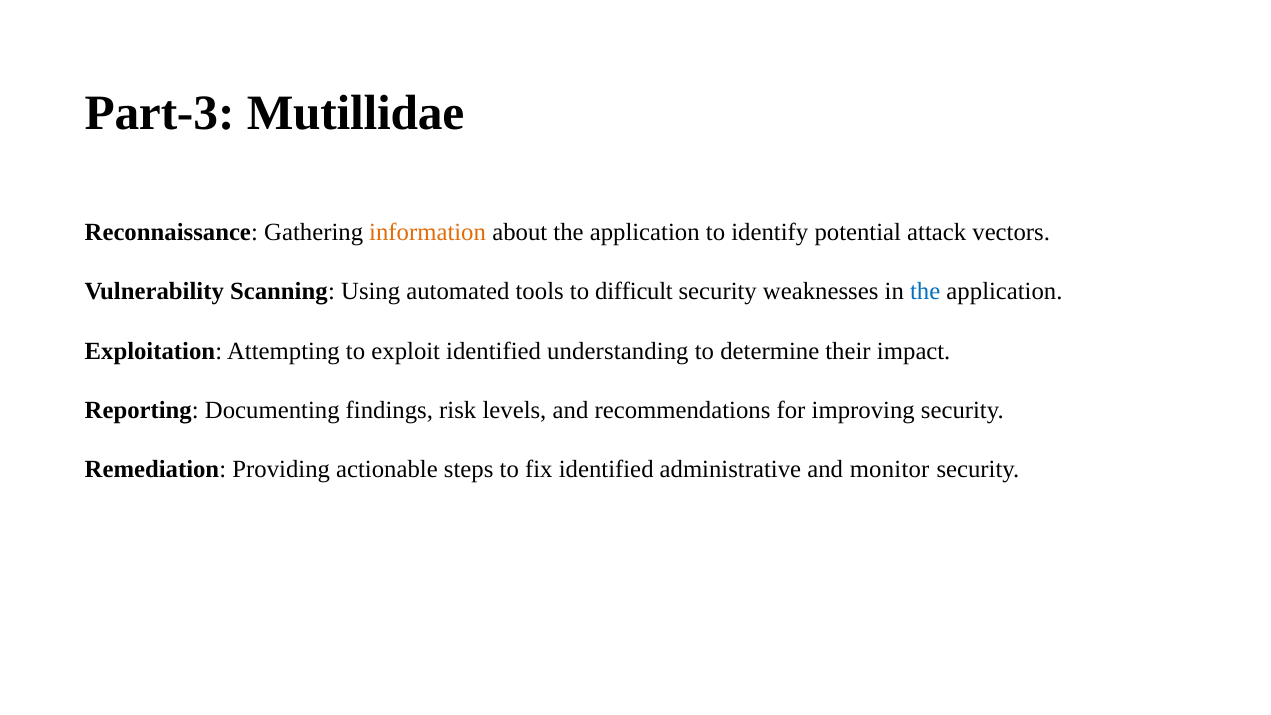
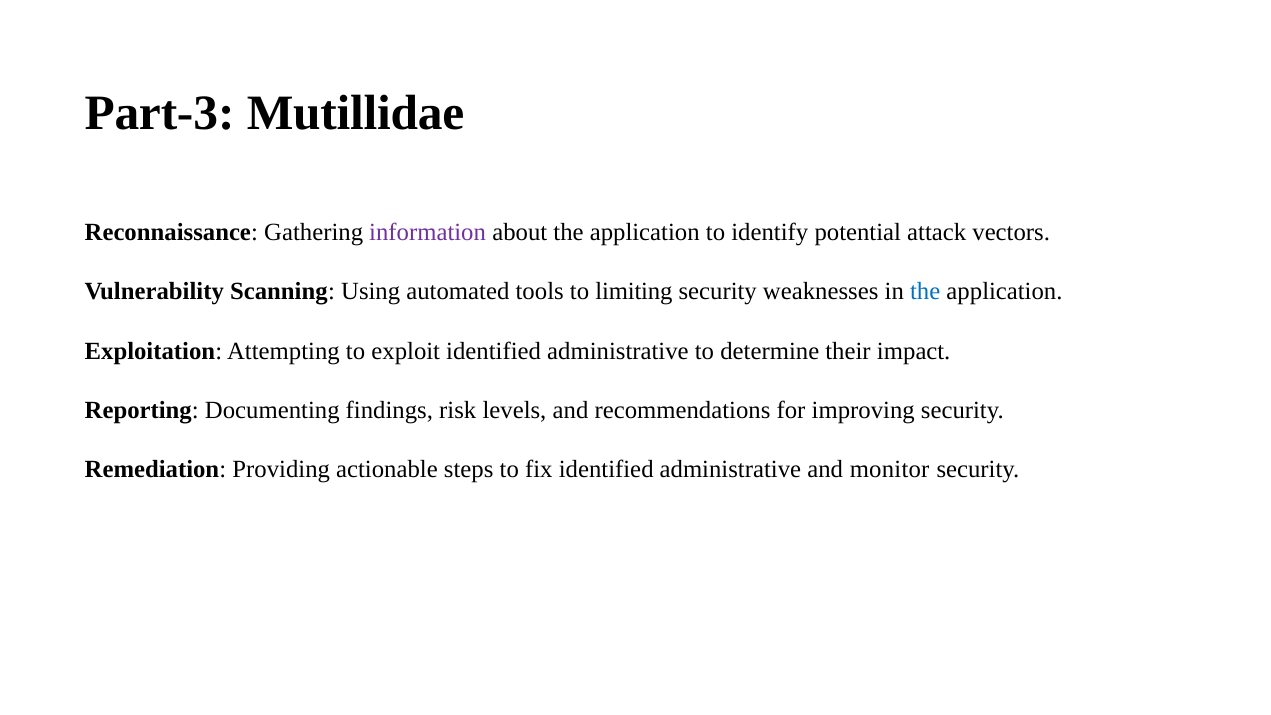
information colour: orange -> purple
difficult: difficult -> limiting
exploit identified understanding: understanding -> administrative
